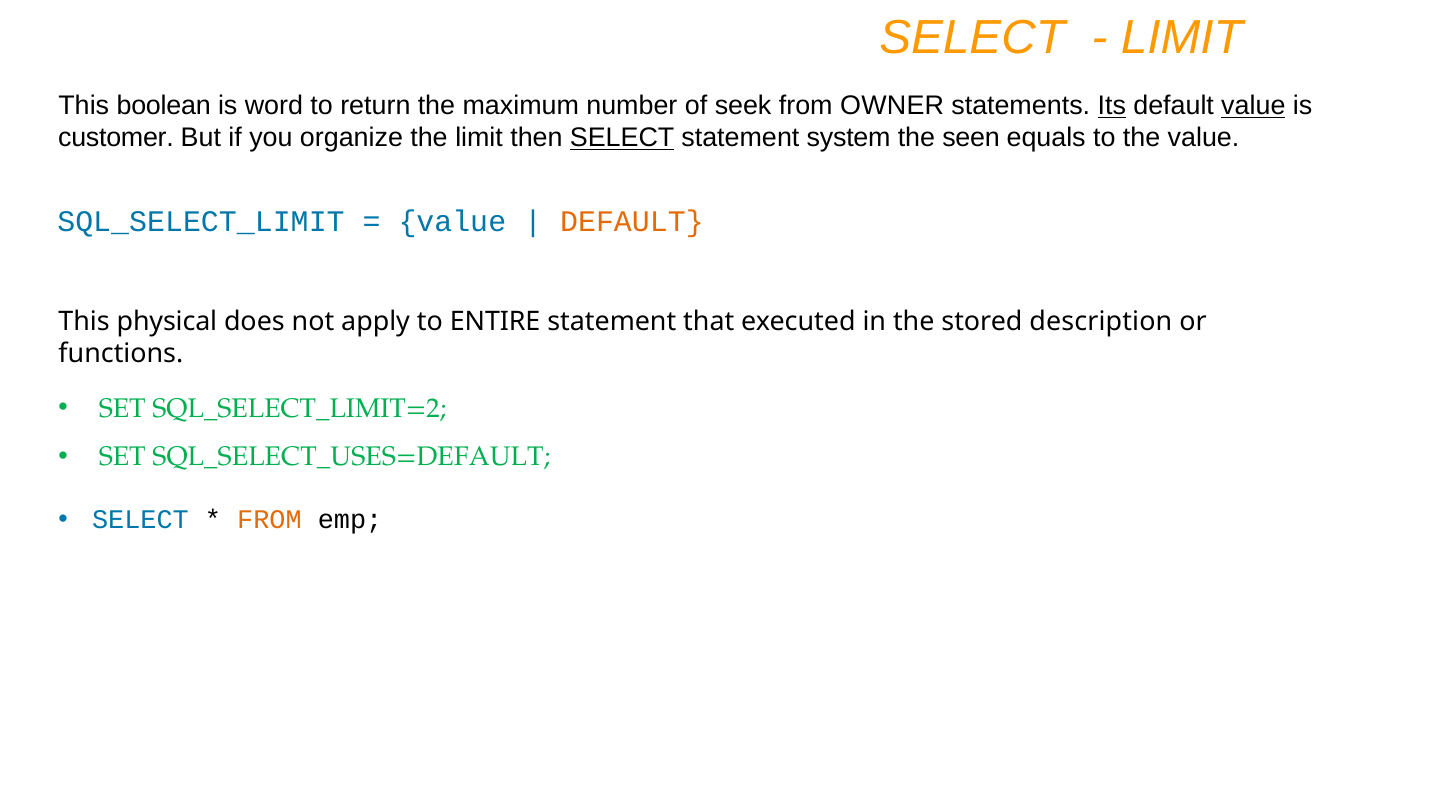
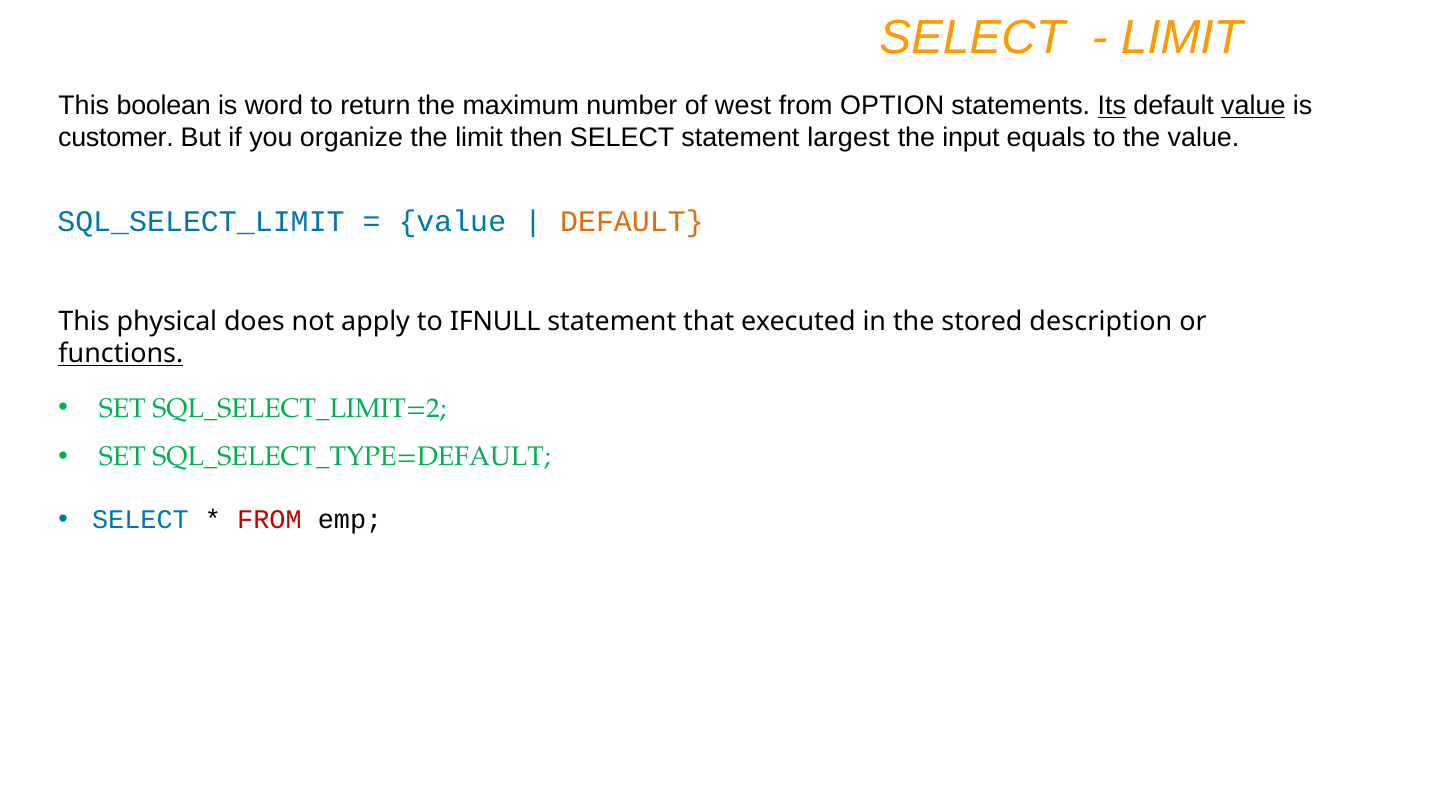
seek: seek -> west
OWNER: OWNER -> OPTION
SELECT at (622, 138) underline: present -> none
system: system -> largest
seen: seen -> input
ENTIRE: ENTIRE -> IFNULL
functions underline: none -> present
SQL_SELECT_USES=DEFAULT: SQL_SELECT_USES=DEFAULT -> SQL_SELECT_TYPE=DEFAULT
FROM at (269, 520) colour: orange -> red
